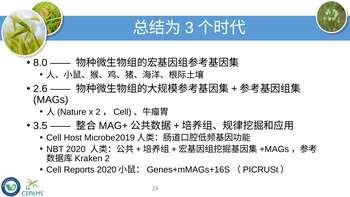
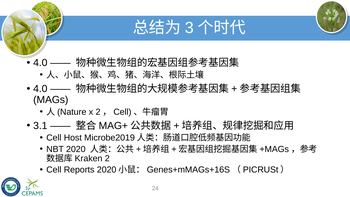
8.0 at (40, 63): 8.0 -> 4.0
2.6 at (40, 89): 2.6 -> 4.0
3.5: 3.5 -> 3.1
